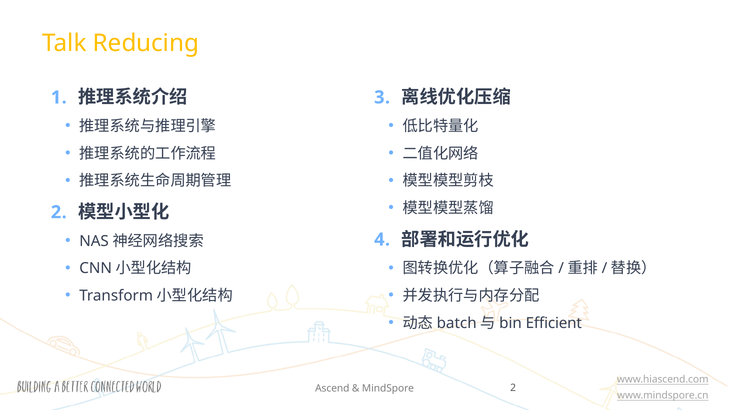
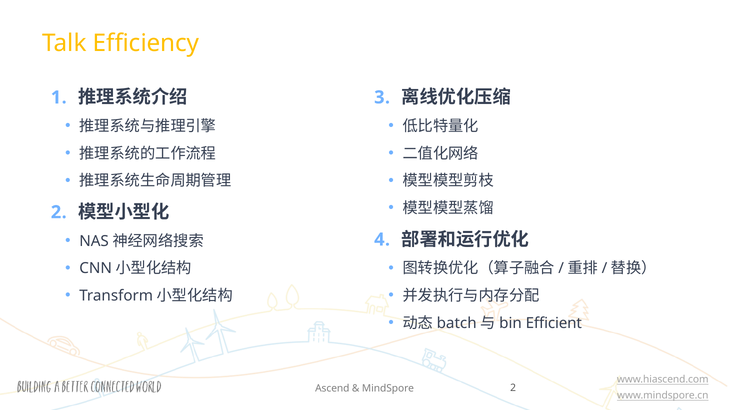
Reducing: Reducing -> Efficiency
